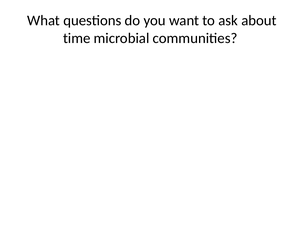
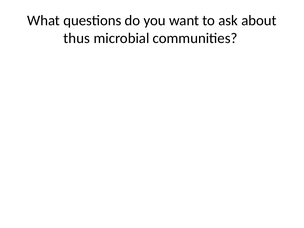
time: time -> thus
